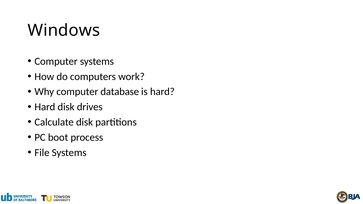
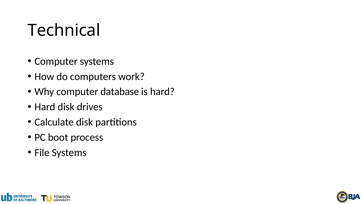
Windows: Windows -> Technical
